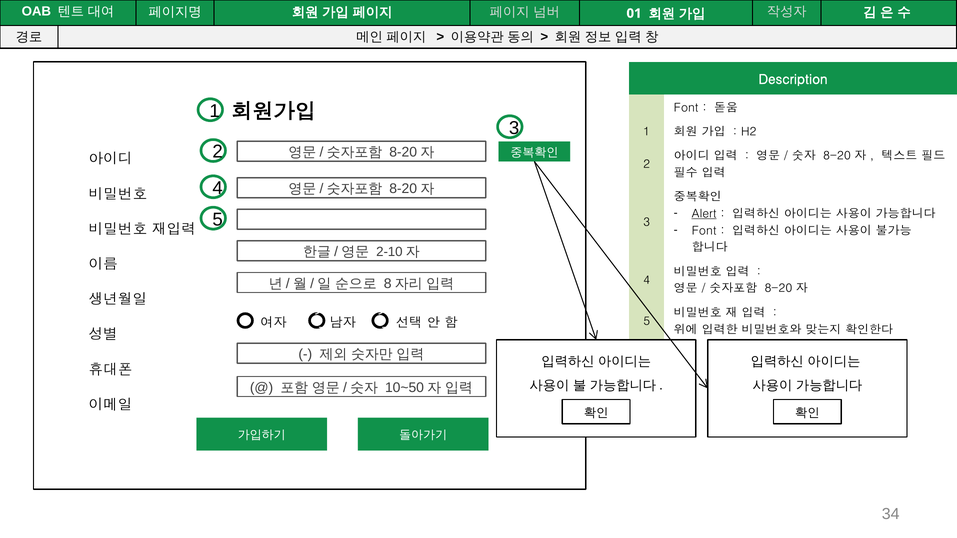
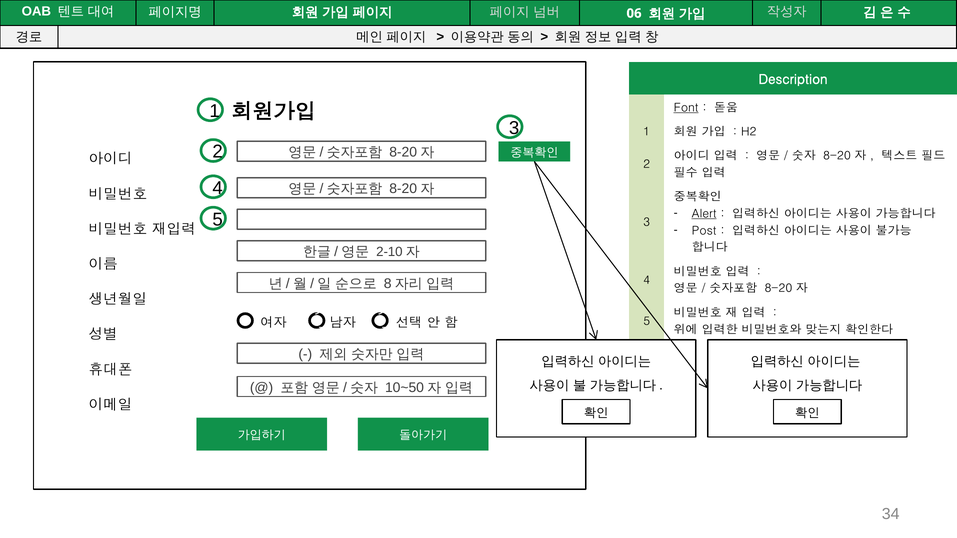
01: 01 -> 06
Font at (686, 108) underline: none -> present
Font at (704, 231): Font -> Post
